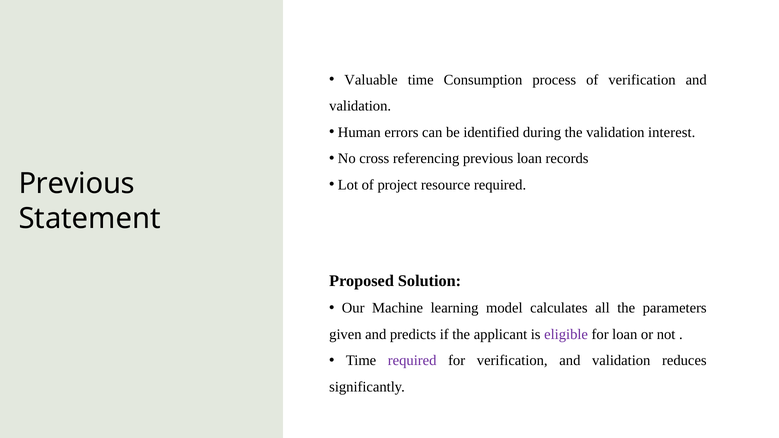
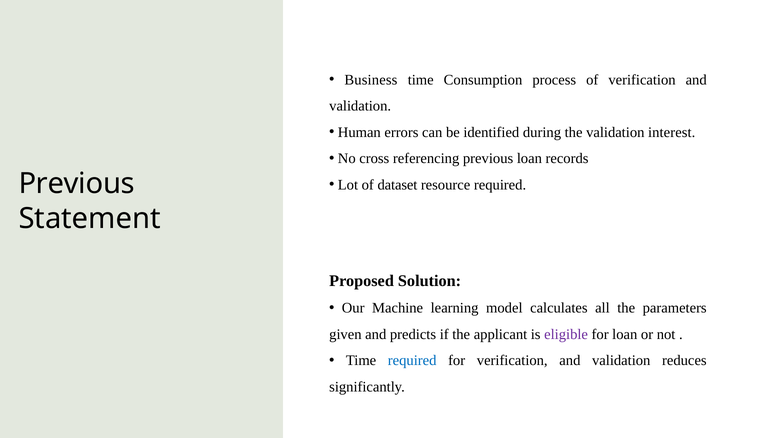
Valuable: Valuable -> Business
project: project -> dataset
required at (412, 361) colour: purple -> blue
